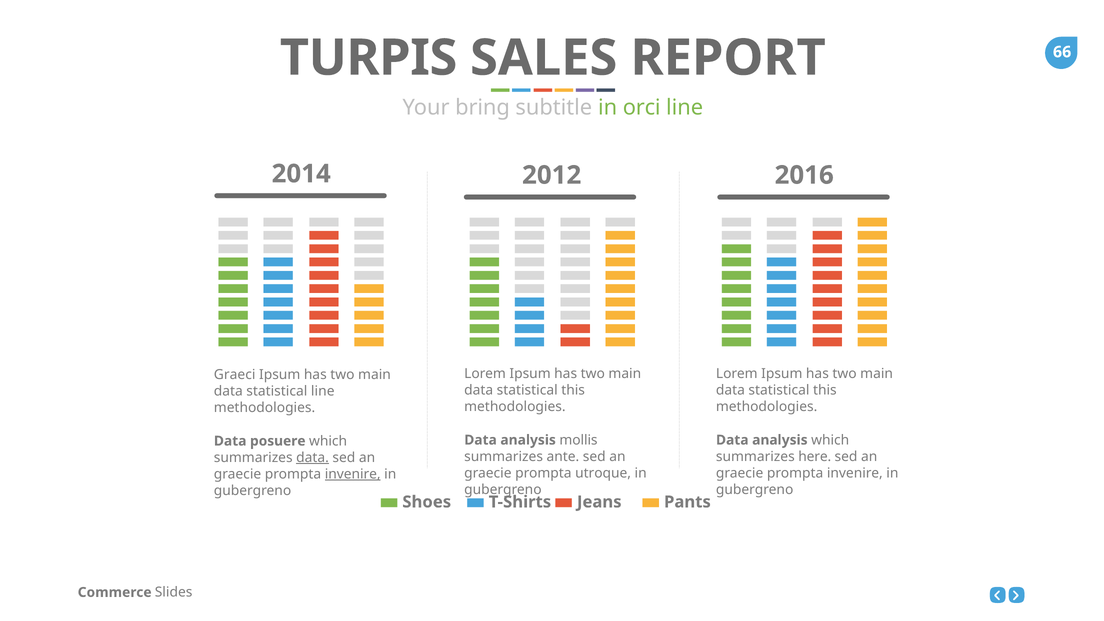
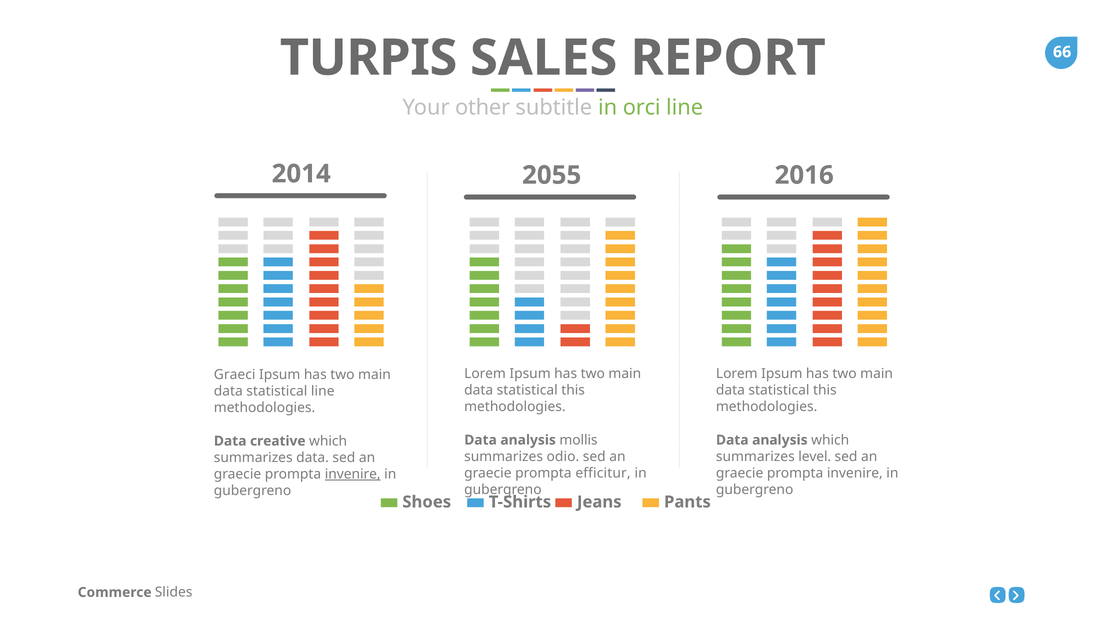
bring: bring -> other
2012: 2012 -> 2055
posuere: posuere -> creative
ante: ante -> odio
here: here -> level
data at (313, 458) underline: present -> none
utroque: utroque -> efficitur
